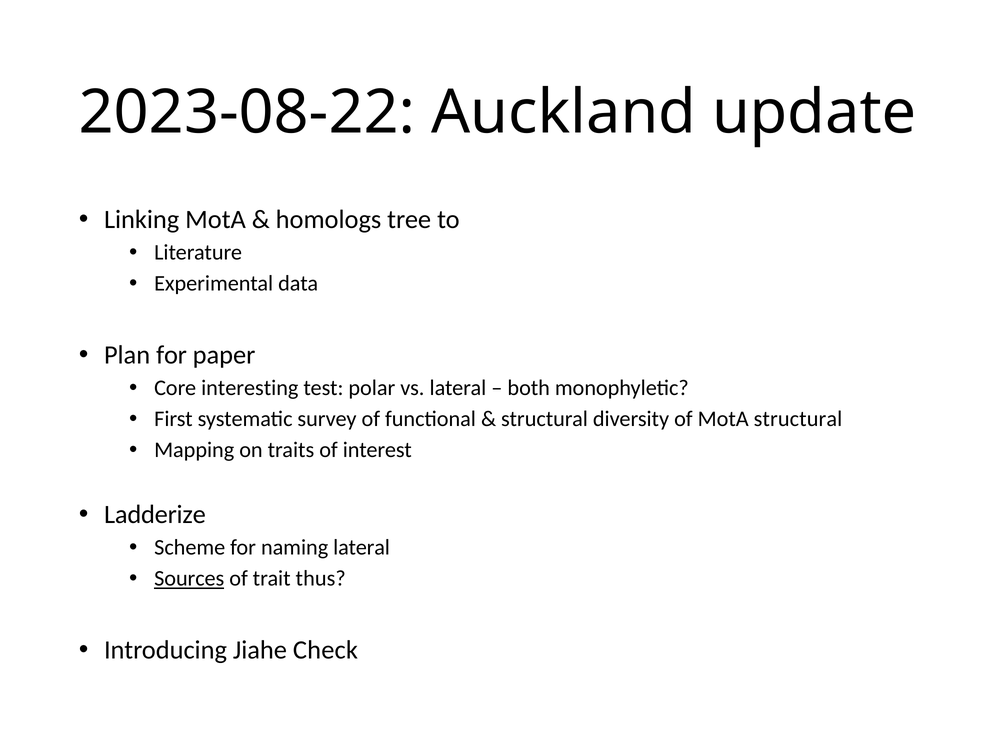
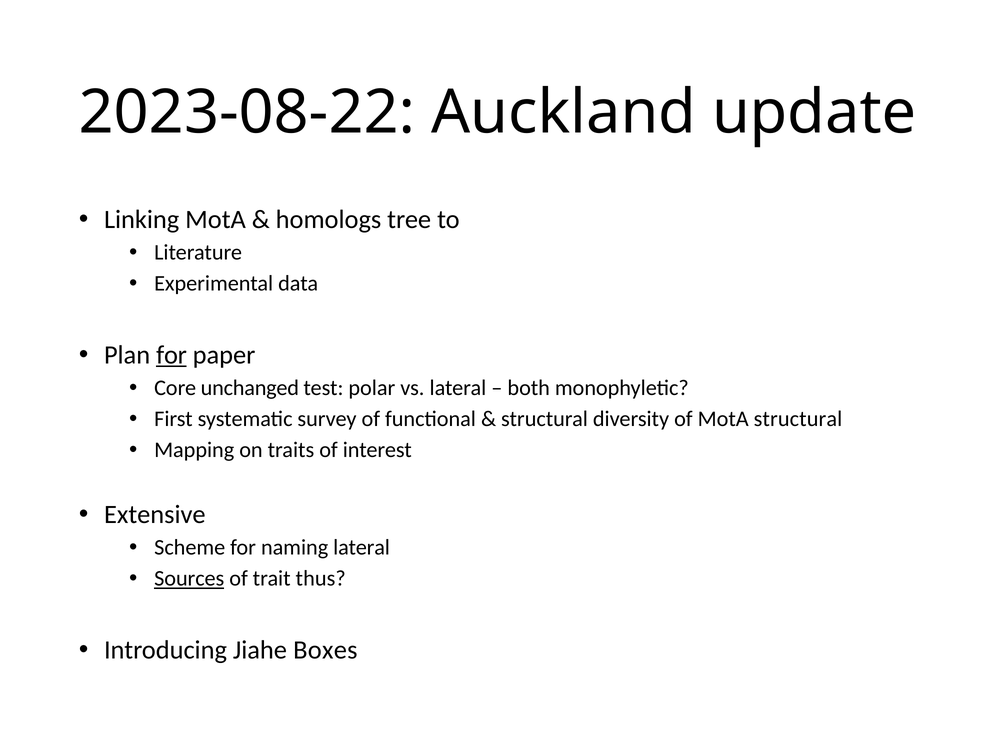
for at (172, 355) underline: none -> present
interesting: interesting -> unchanged
Ladderize: Ladderize -> Extensive
Check: Check -> Boxes
